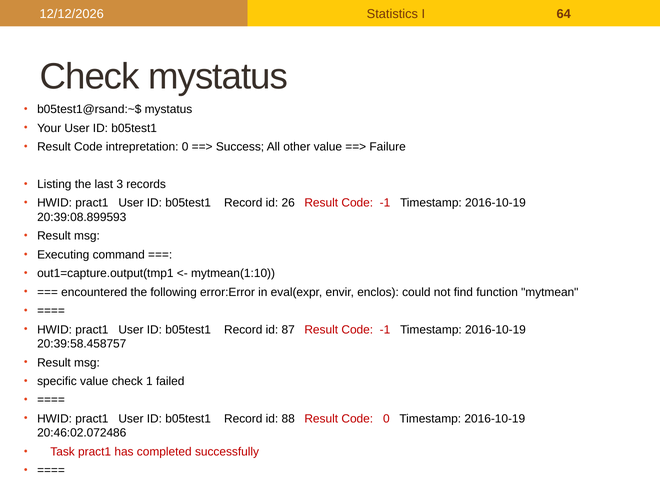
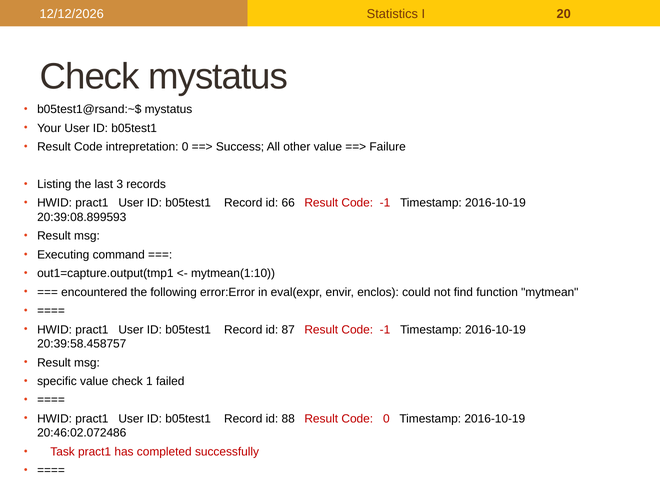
64: 64 -> 20
26: 26 -> 66
